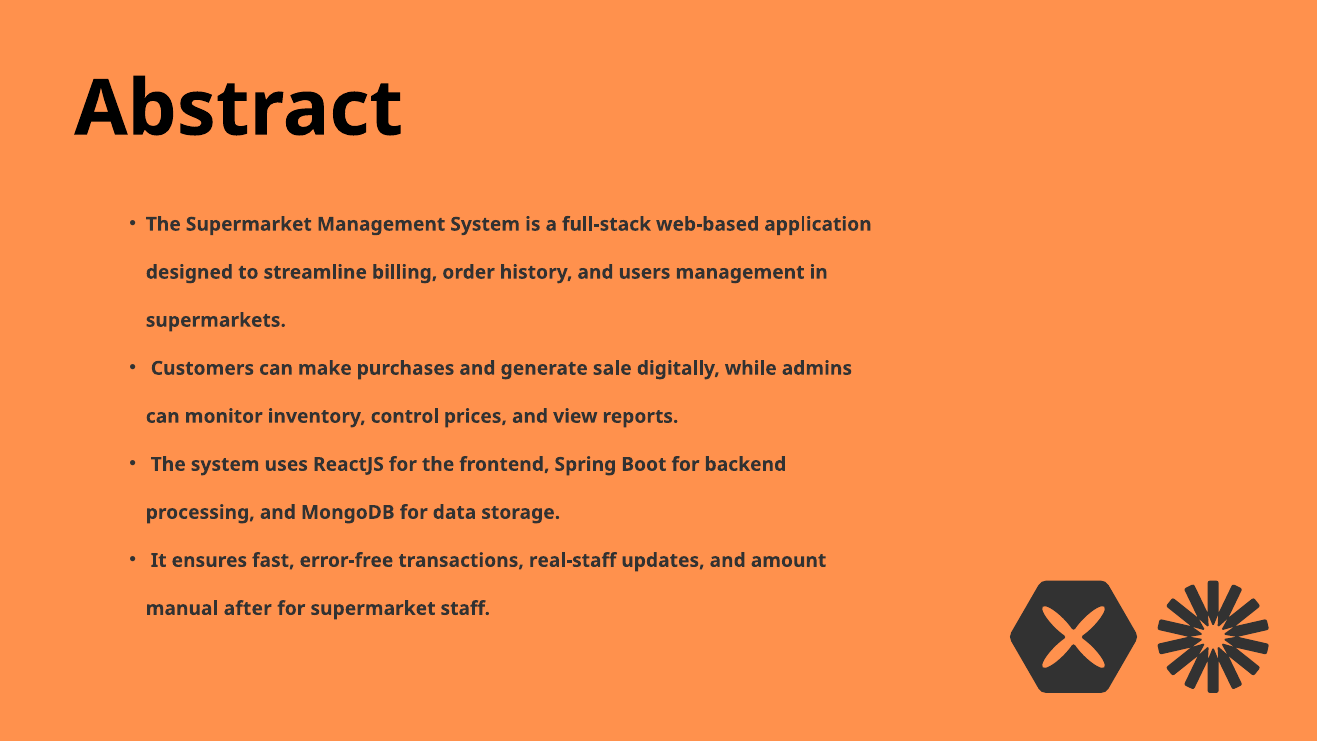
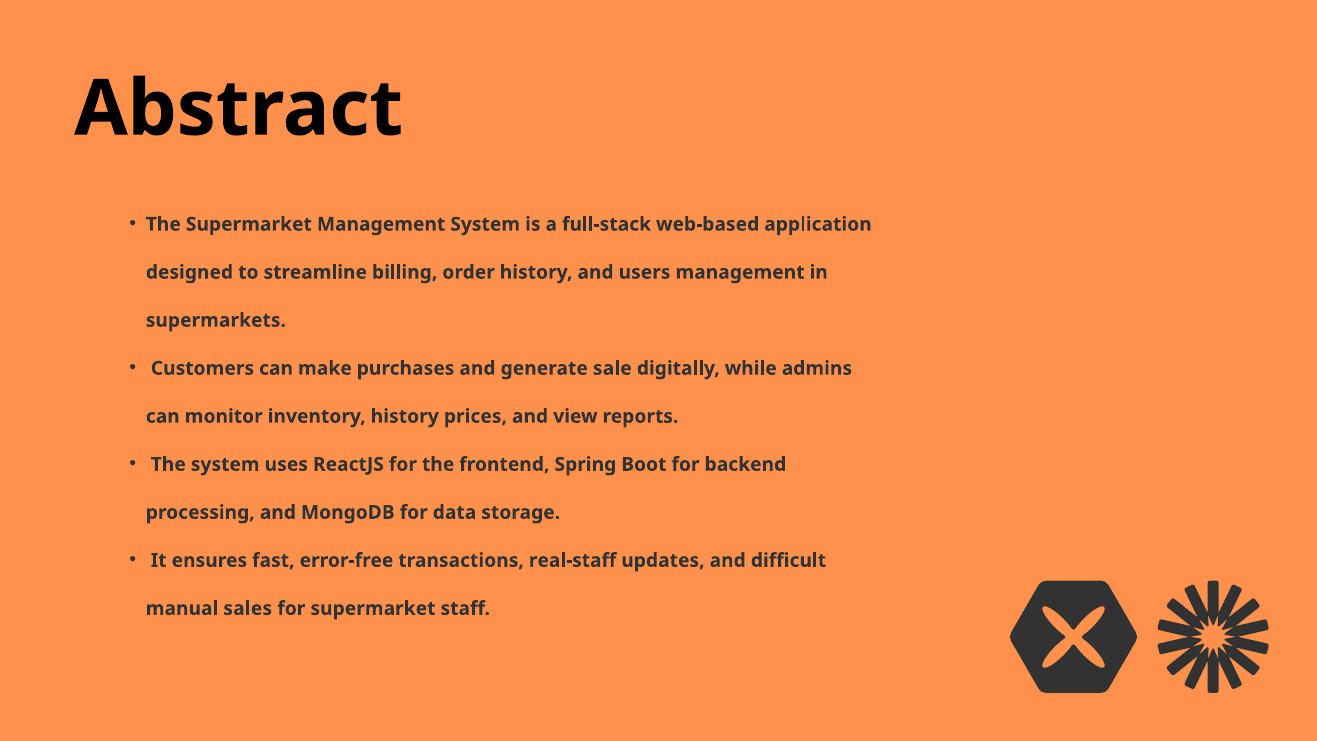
inventory control: control -> history
amount: amount -> difficult
after: after -> sales
